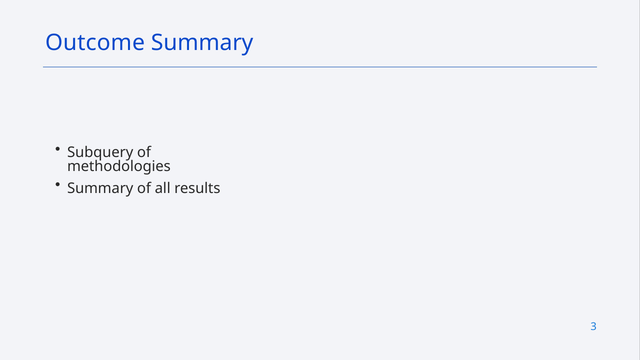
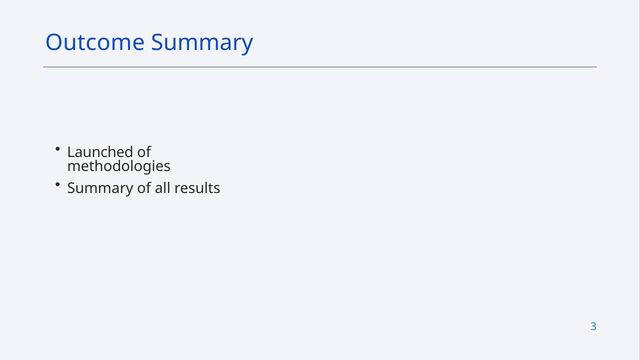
Subquery: Subquery -> Launched
